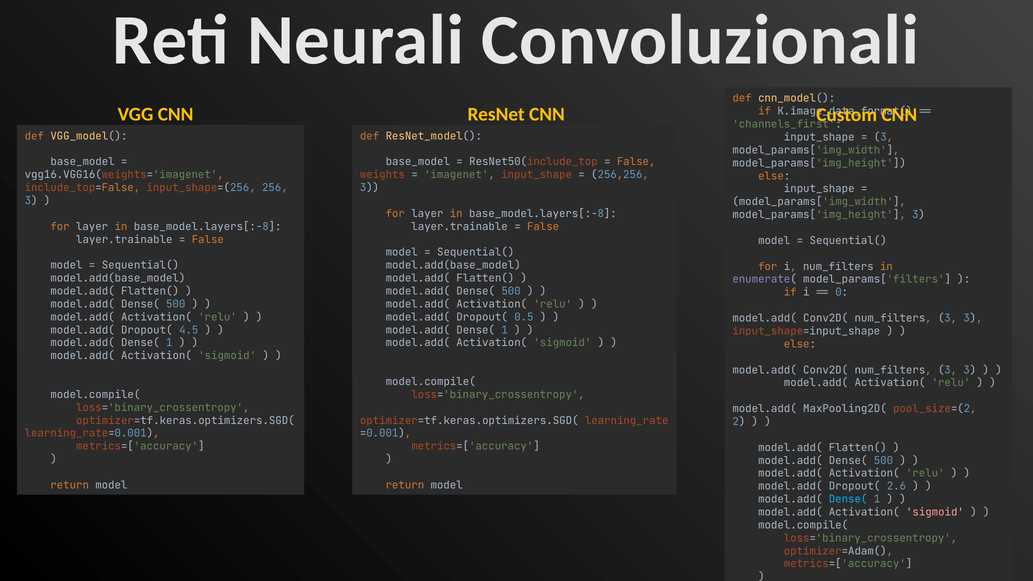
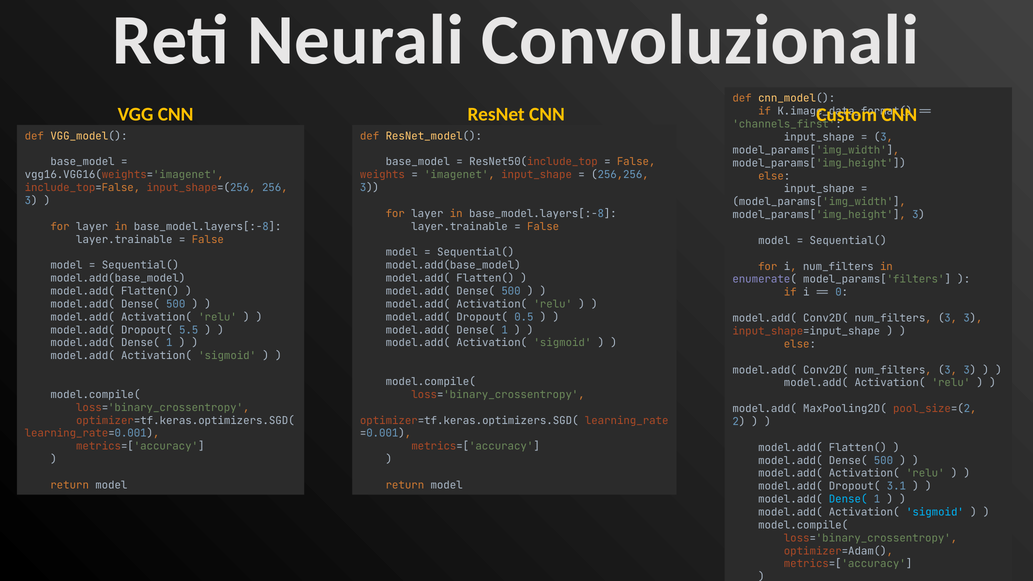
4.5: 4.5 -> 5.5
2.6: 2.6 -> 3.1
sigmoid at (935, 512) colour: pink -> light blue
